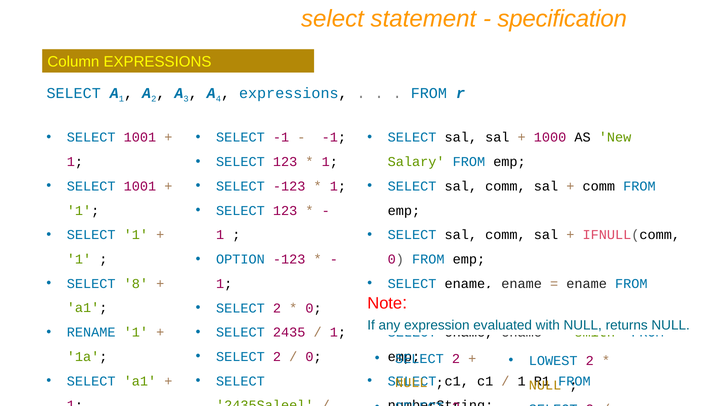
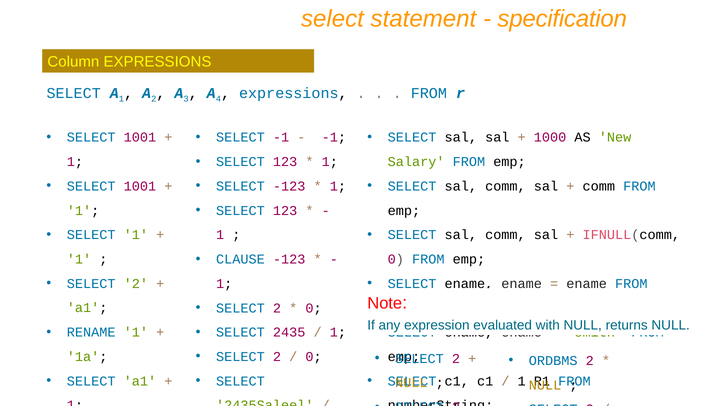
OPTION: OPTION -> CLAUSE
8 at (136, 284): 8 -> 2
LOWEST: LOWEST -> ORDBMS
